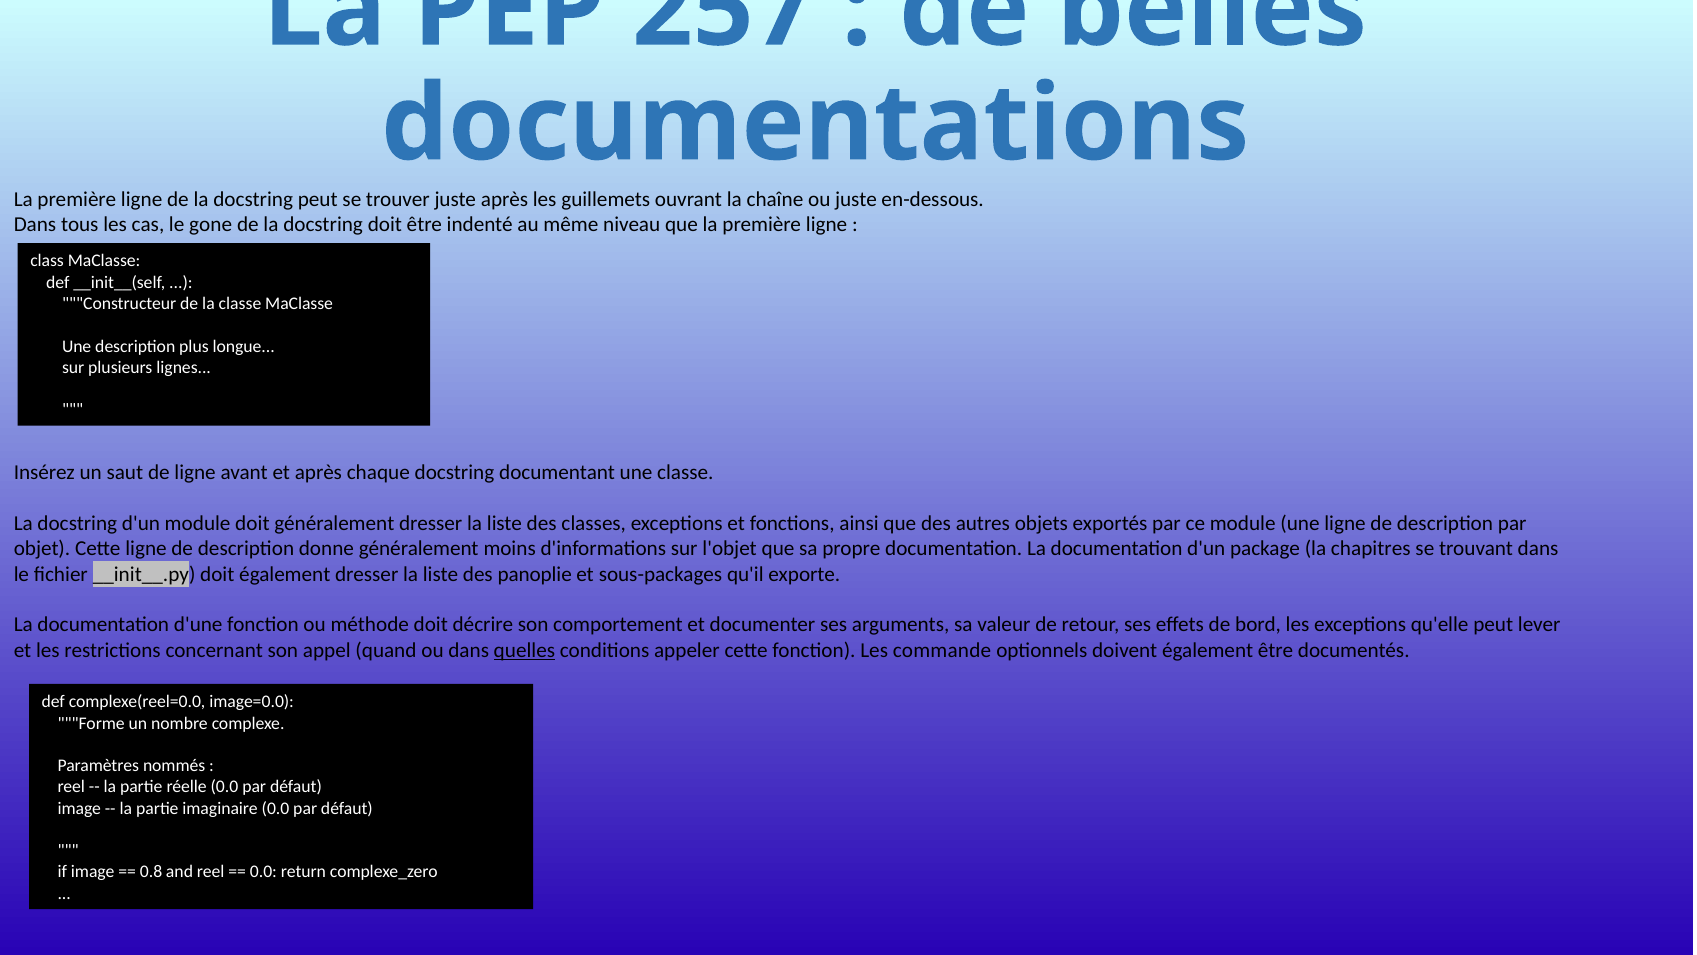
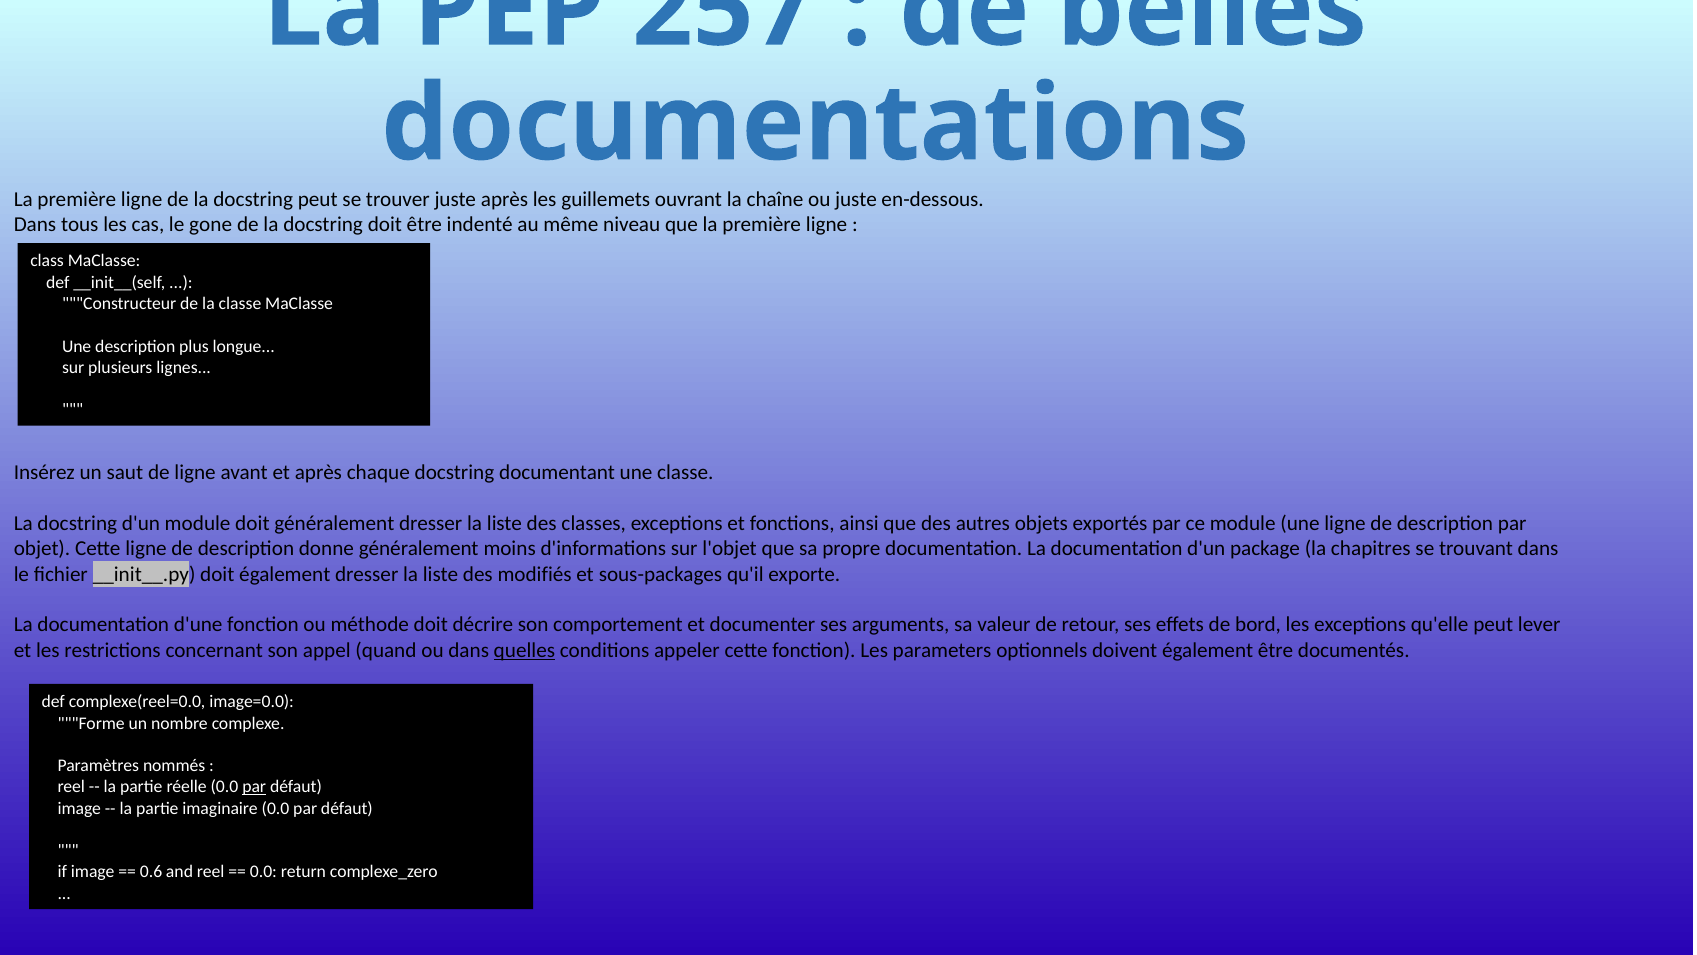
panoplie: panoplie -> modifiés
commande: commande -> parameters
par at (254, 787) underline: none -> present
0.8: 0.8 -> 0.6
